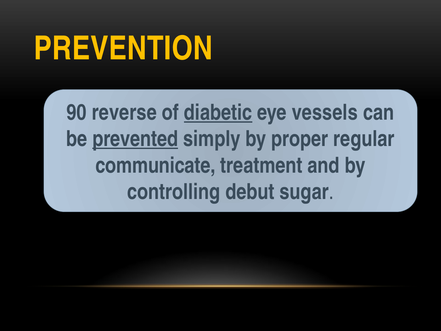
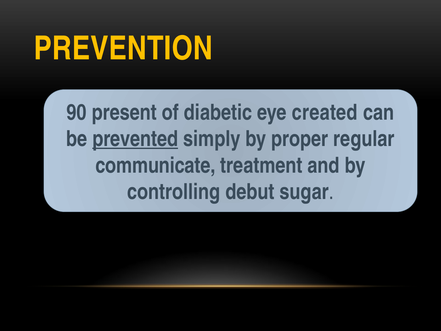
reverse: reverse -> present
diabetic underline: present -> none
vessels: vessels -> created
